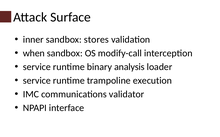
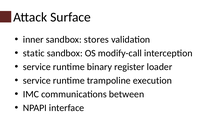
when: when -> static
analysis: analysis -> register
validator: validator -> between
